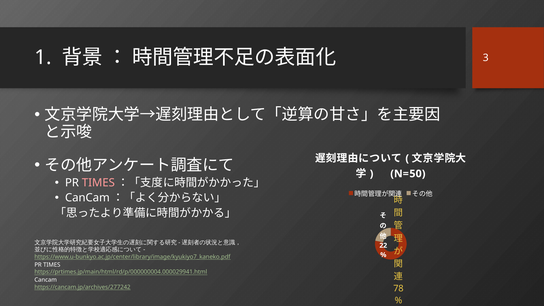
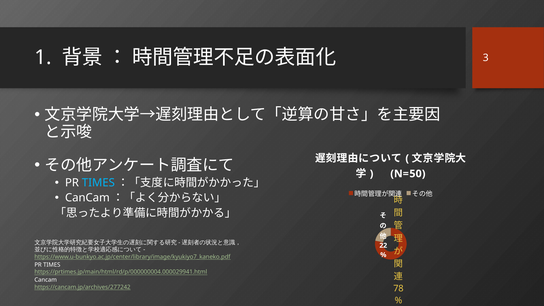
TIMES at (98, 183) colour: pink -> light blue
